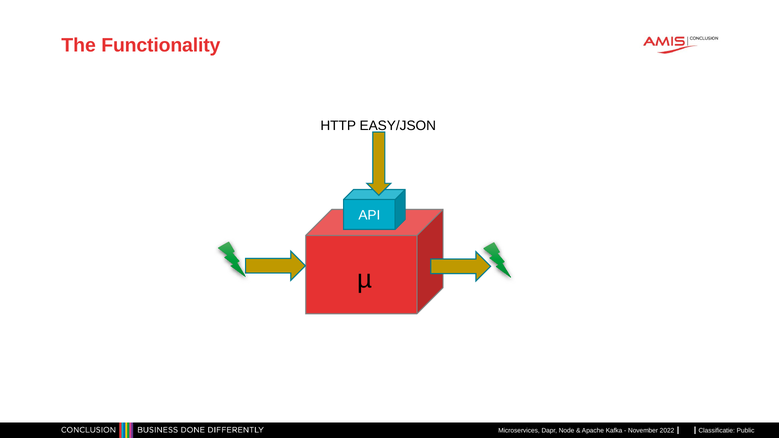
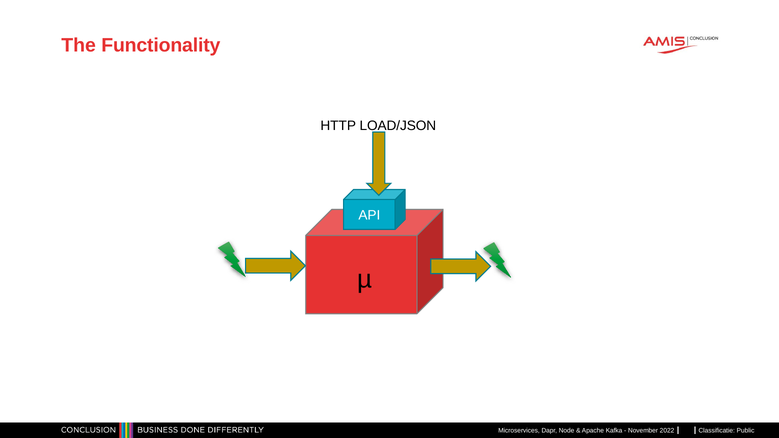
EASY/JSON: EASY/JSON -> LOAD/JSON
